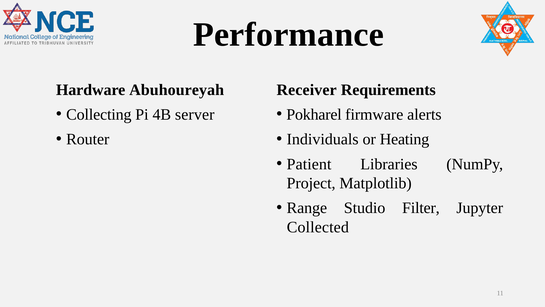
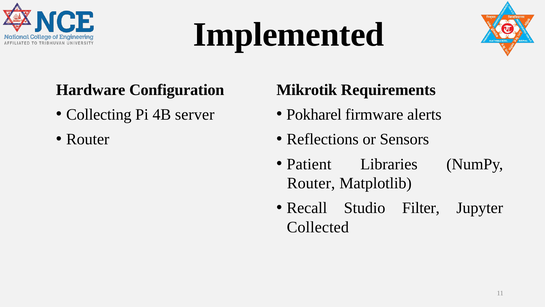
Performance: Performance -> Implemented
Abuhoureyah: Abuhoureyah -> Configuration
Receiver: Receiver -> Mikrotik
Individuals: Individuals -> Reflections
Heating: Heating -> Sensors
Project at (311, 183): Project -> Router
Range: Range -> Recall
